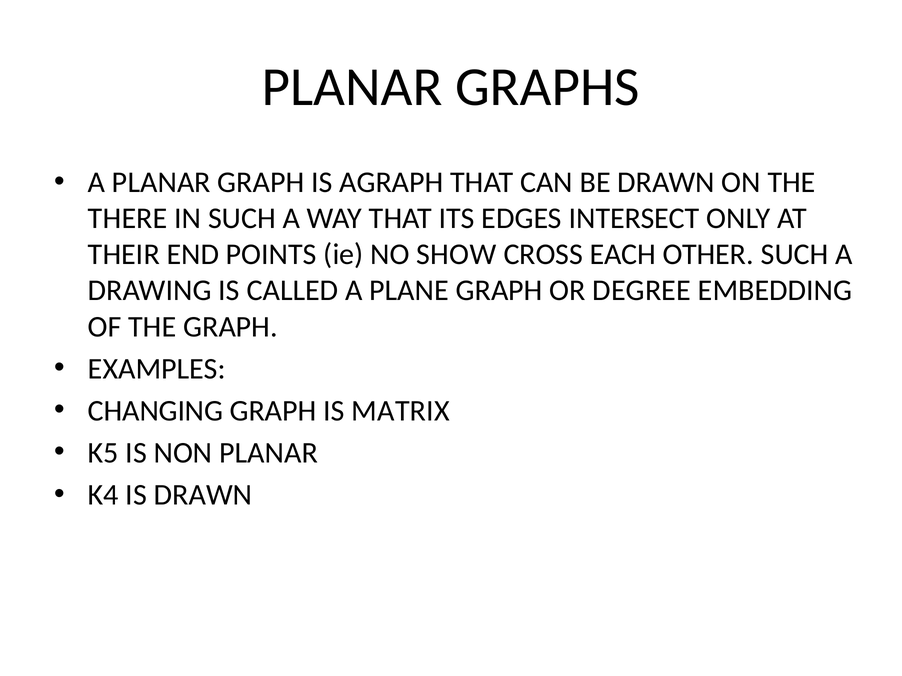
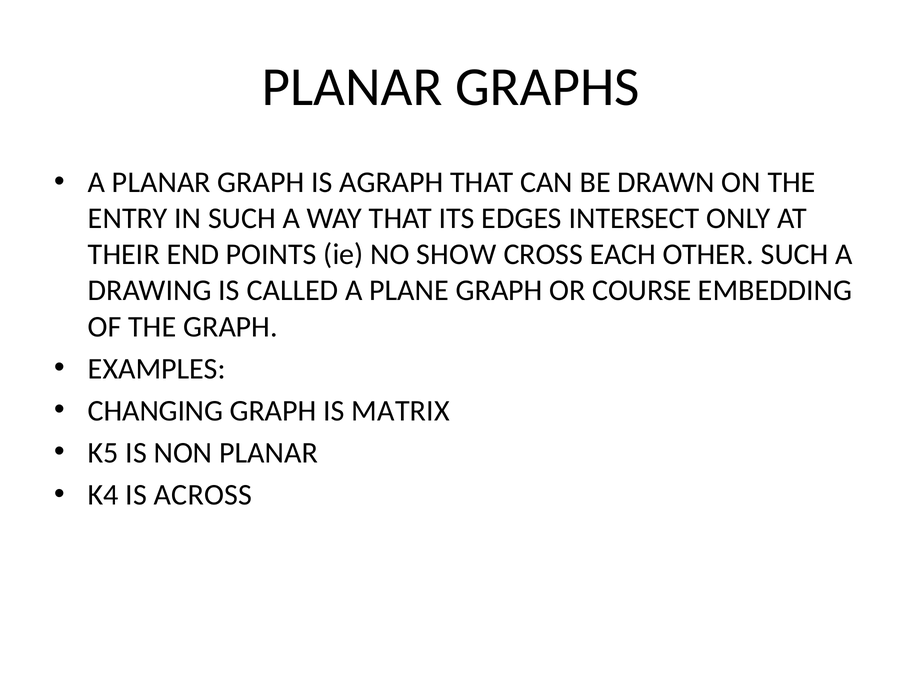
THERE: THERE -> ENTRY
DEGREE: DEGREE -> COURSE
IS DRAWN: DRAWN -> ACROSS
